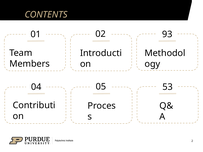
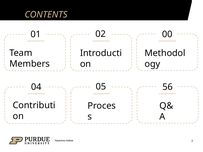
93: 93 -> 00
53: 53 -> 56
